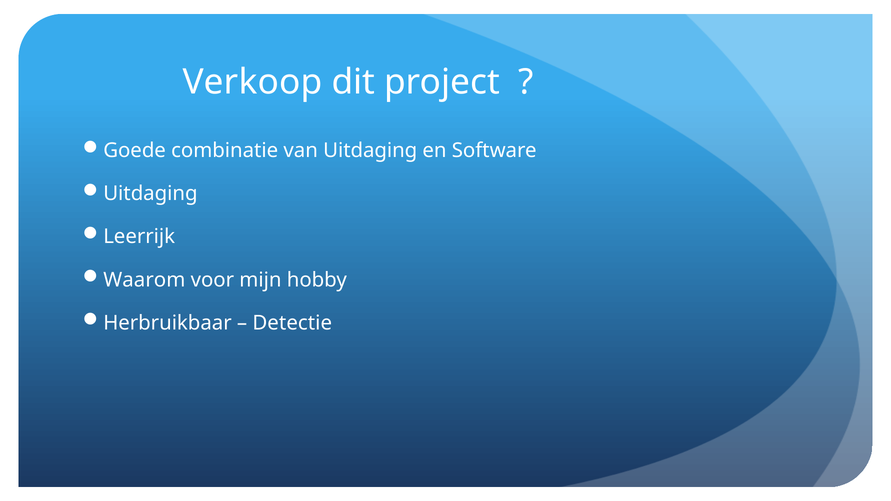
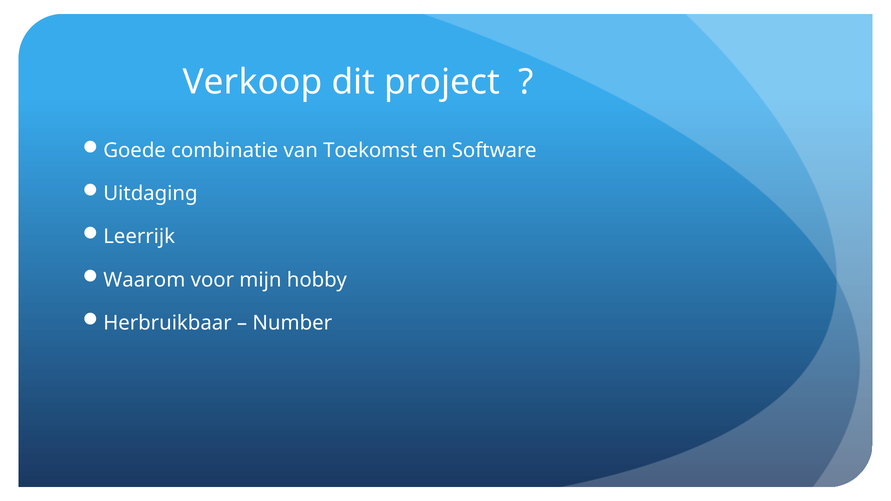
van Uitdaging: Uitdaging -> Toekomst
Detectie: Detectie -> Number
